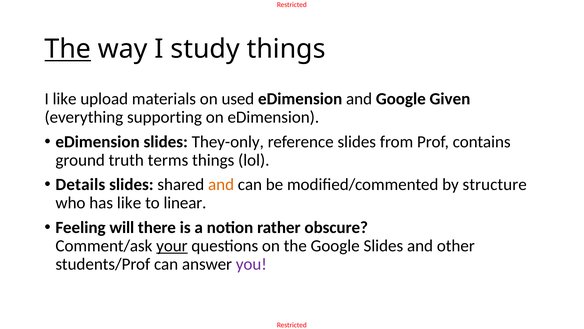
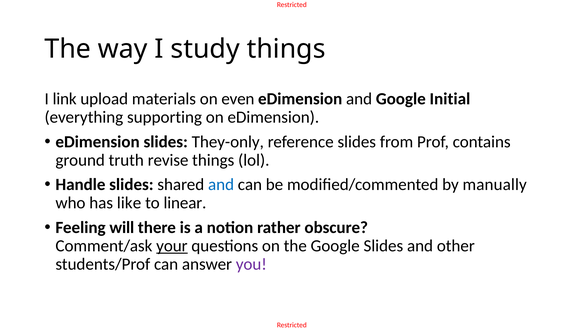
The at (68, 49) underline: present -> none
I like: like -> link
used: used -> even
Given: Given -> Initial
terms: terms -> revise
Details: Details -> Handle
and at (221, 184) colour: orange -> blue
structure: structure -> manually
